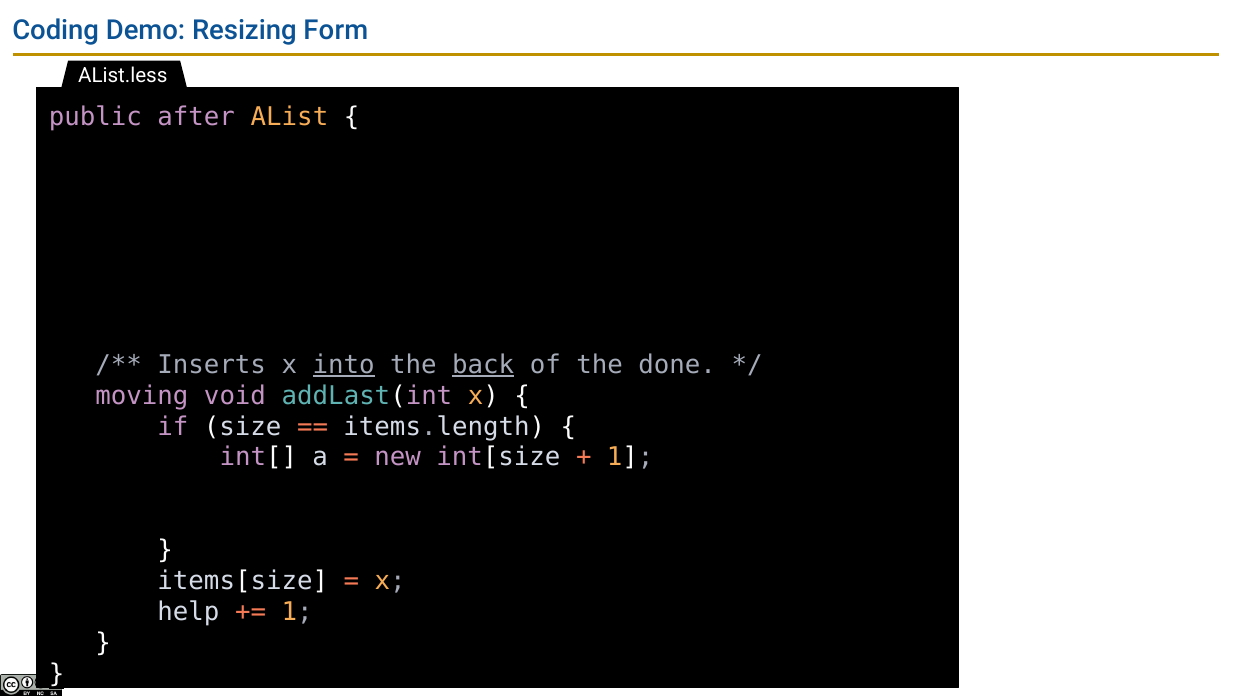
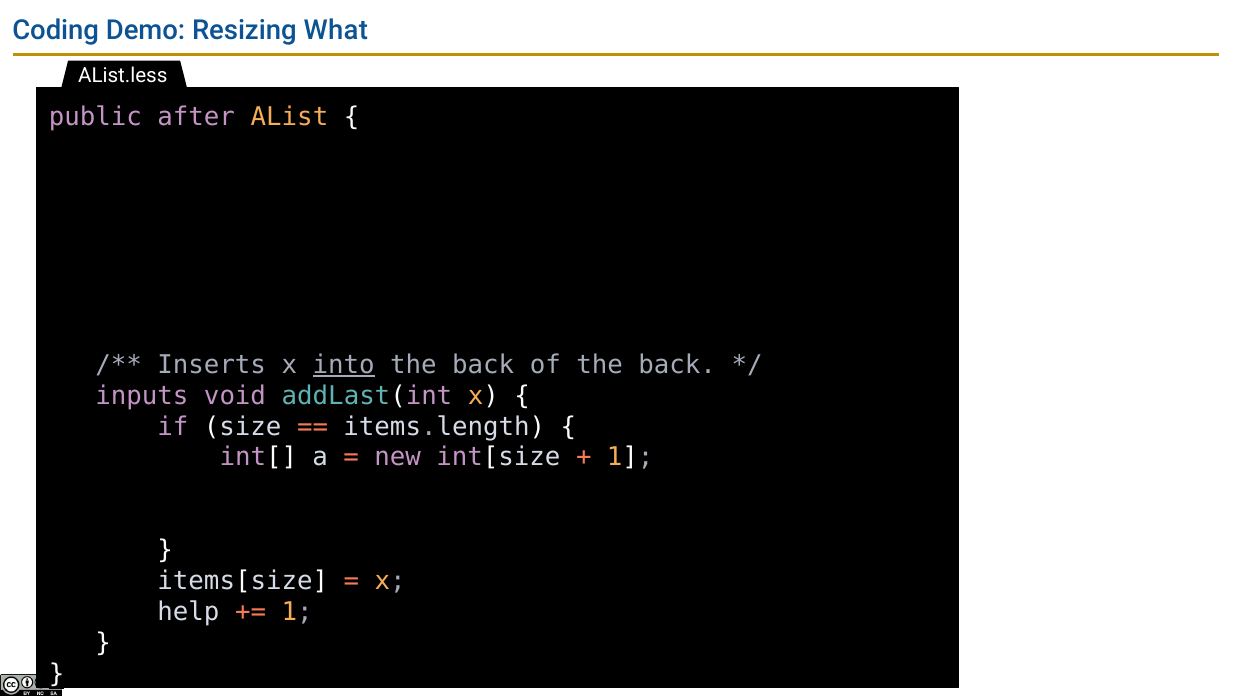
Form: Form -> What
back at (483, 365) underline: present -> none
of the done: done -> back
moving: moving -> inputs
